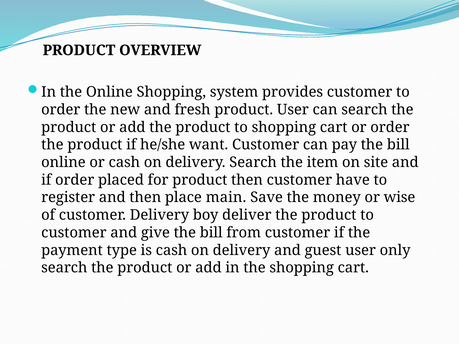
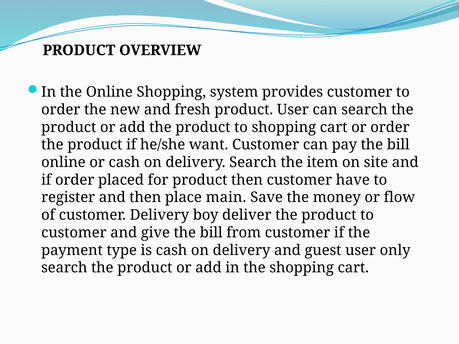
wise: wise -> flow
